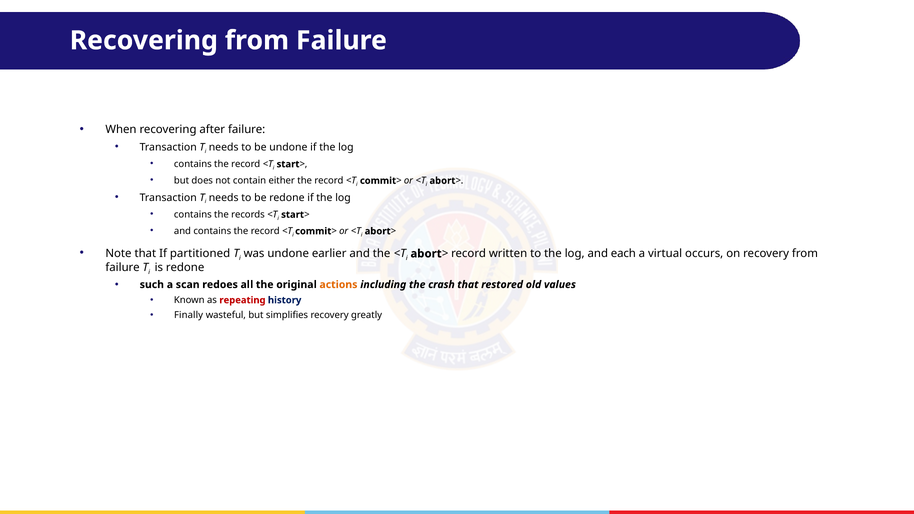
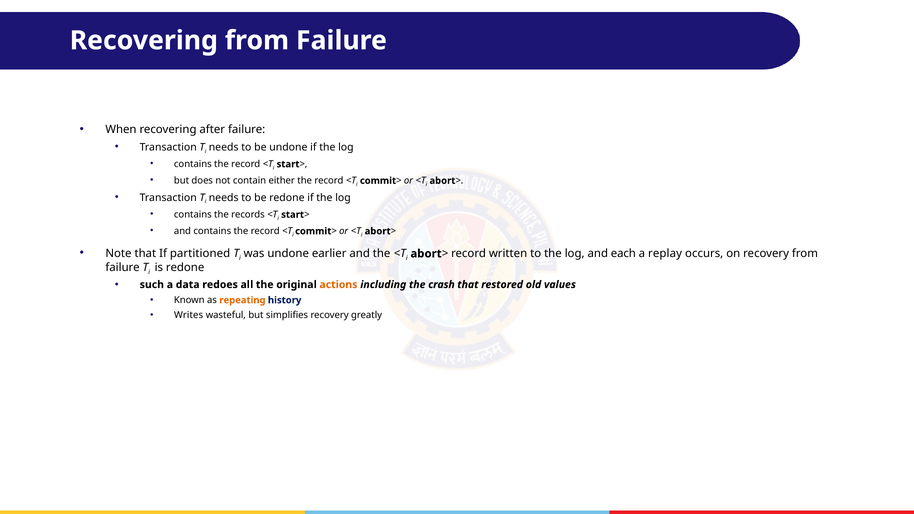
virtual: virtual -> replay
scan: scan -> data
repeating colour: red -> orange
Finally: Finally -> Writes
